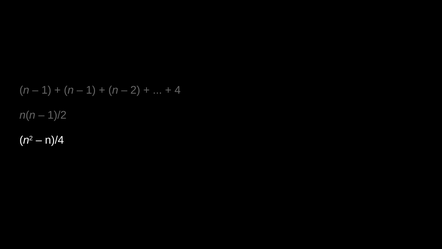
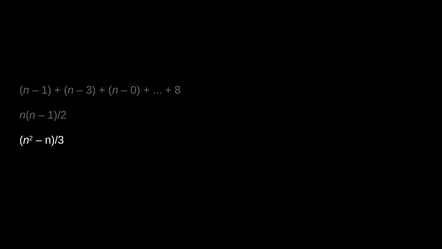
1 at (91, 90): 1 -> 3
2: 2 -> 0
4: 4 -> 8
n)/4: n)/4 -> n)/3
